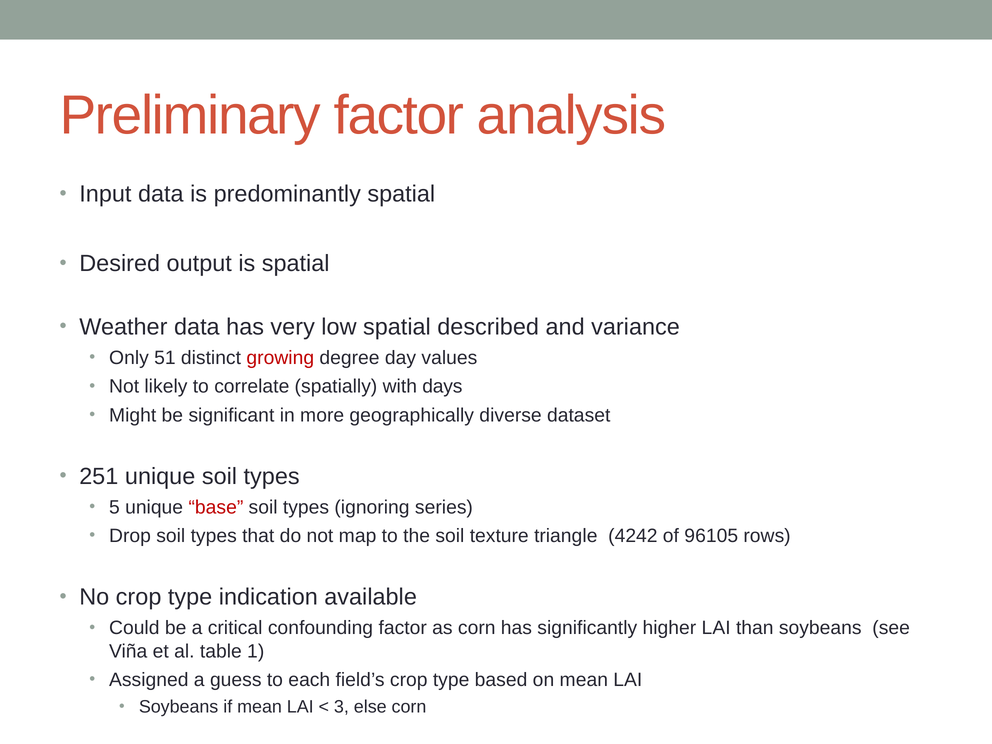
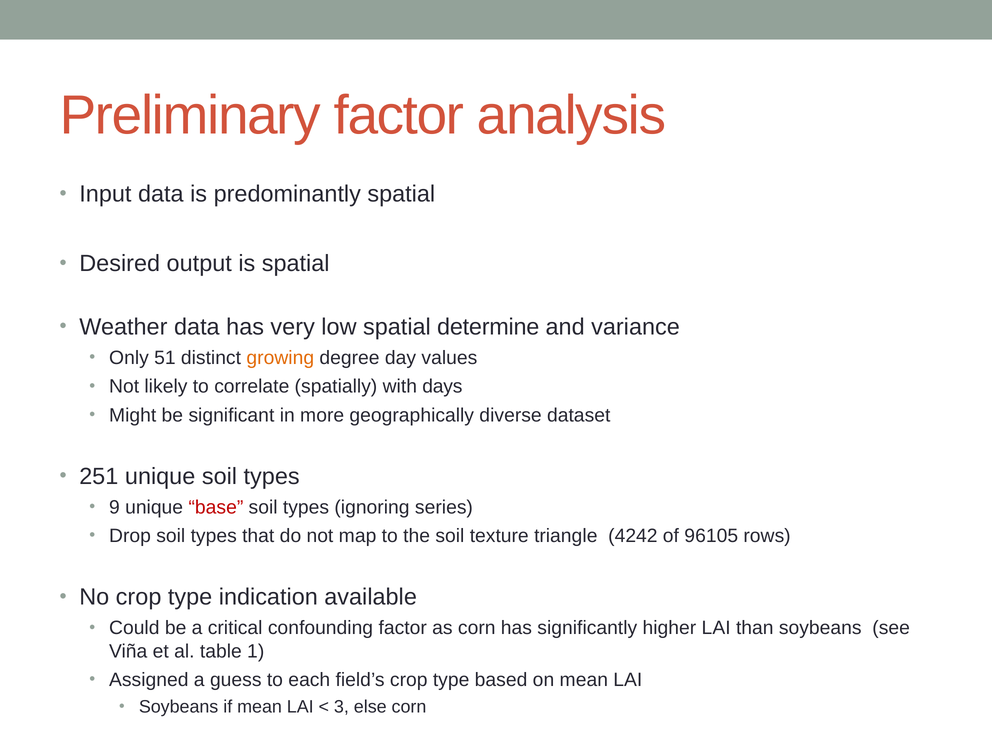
described: described -> determine
growing colour: red -> orange
5: 5 -> 9
